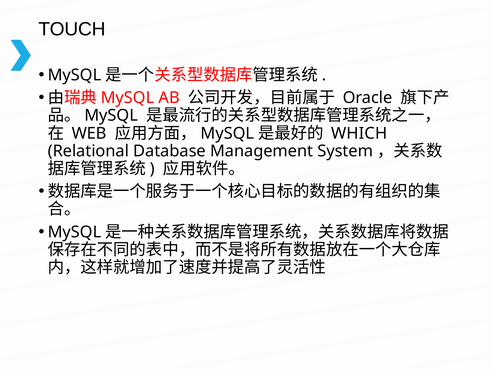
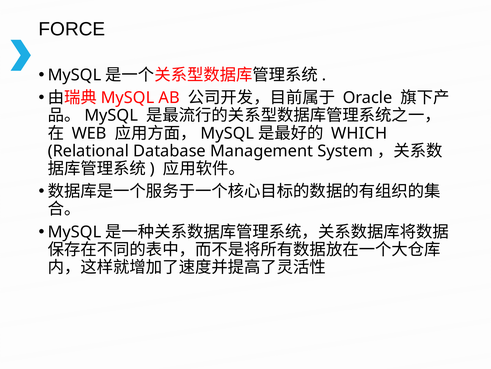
TOUCH: TOUCH -> FORCE
